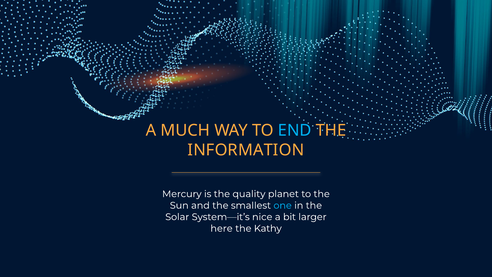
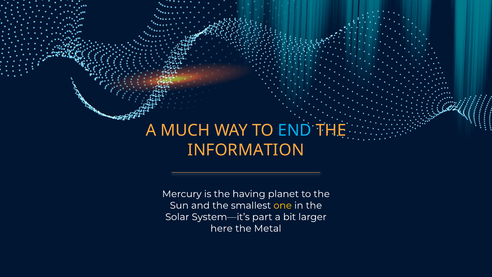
quality: quality -> having
one colour: light blue -> yellow
nice: nice -> part
Kathy: Kathy -> Metal
